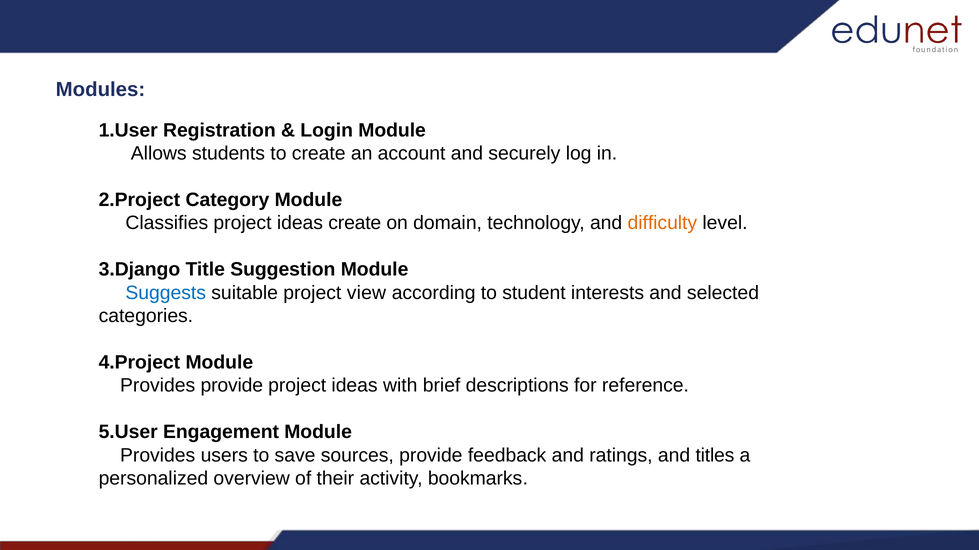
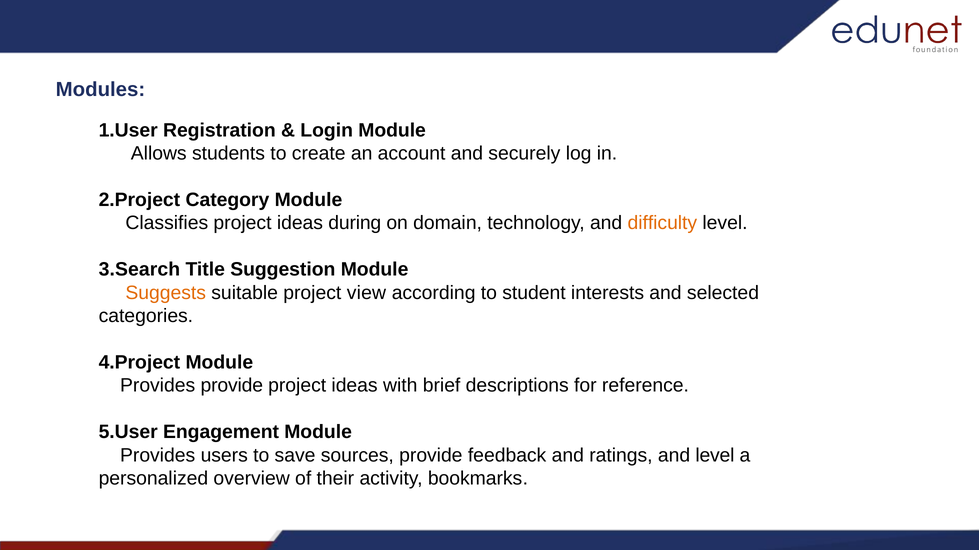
ideas create: create -> during
3.Django: 3.Django -> 3.Search
Suggests colour: blue -> orange
and titles: titles -> level
